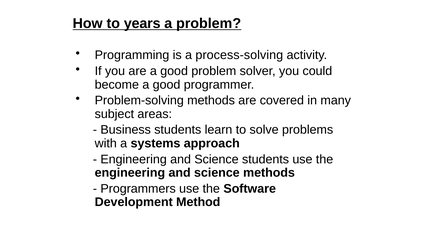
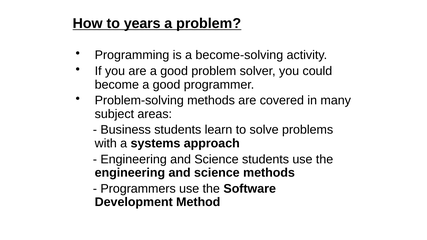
process-solving: process-solving -> become-solving
